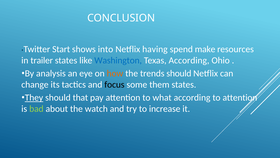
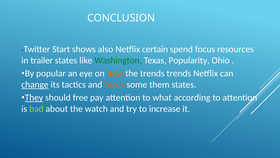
into: into -> also
having: having -> certain
spend make: make -> focus
Washington colour: blue -> green
Texas According: According -> Popularity
analysis: analysis -> popular
trends should: should -> trends
change underline: none -> present
focus at (114, 84) colour: black -> orange
that: that -> free
